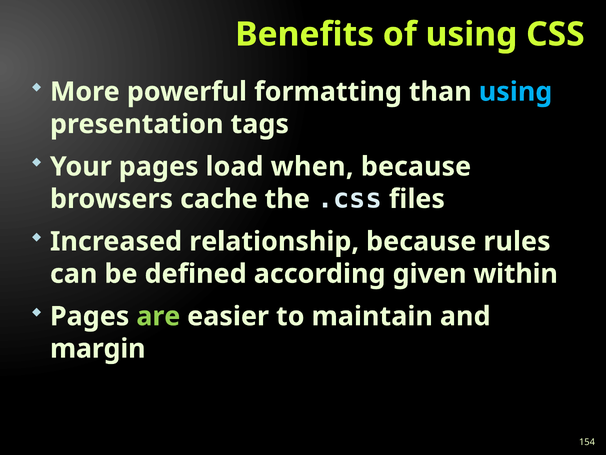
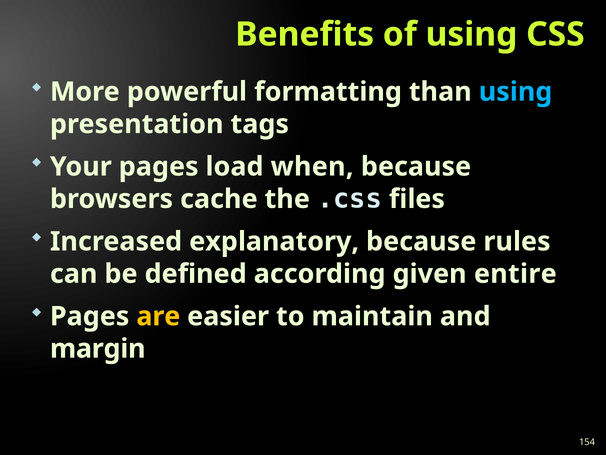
relationship: relationship -> explanatory
within: within -> entire
are colour: light green -> yellow
